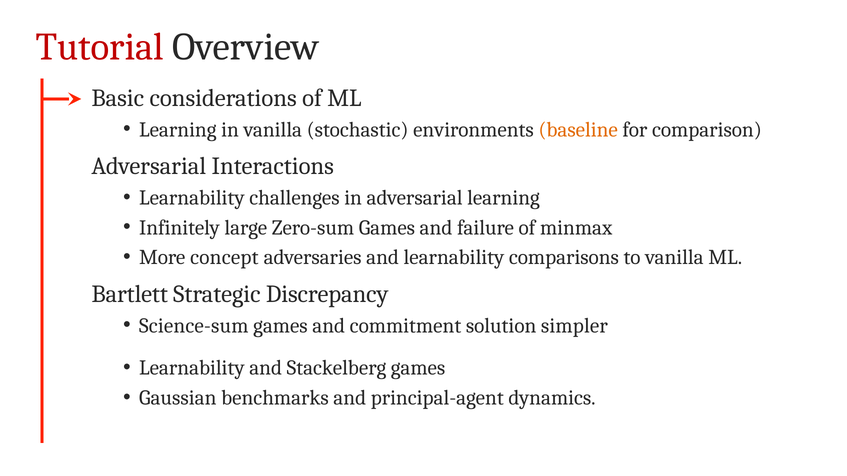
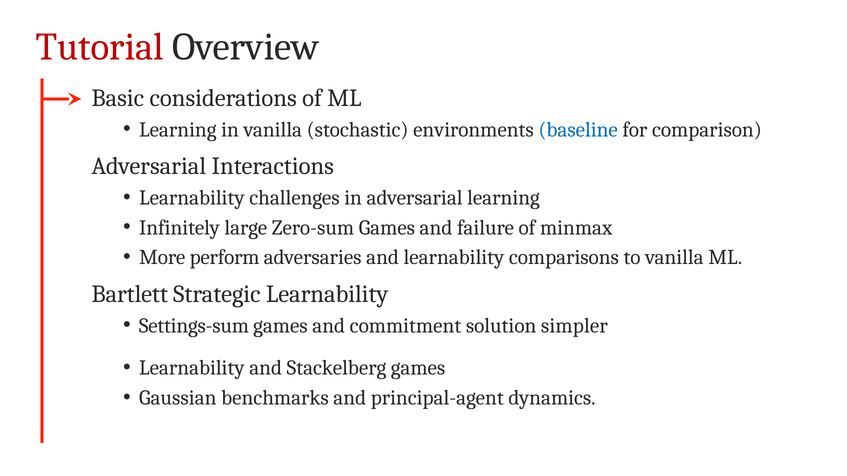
baseline colour: orange -> blue
concept: concept -> perform
Strategic Discrepancy: Discrepancy -> Learnability
Science-sum: Science-sum -> Settings-sum
